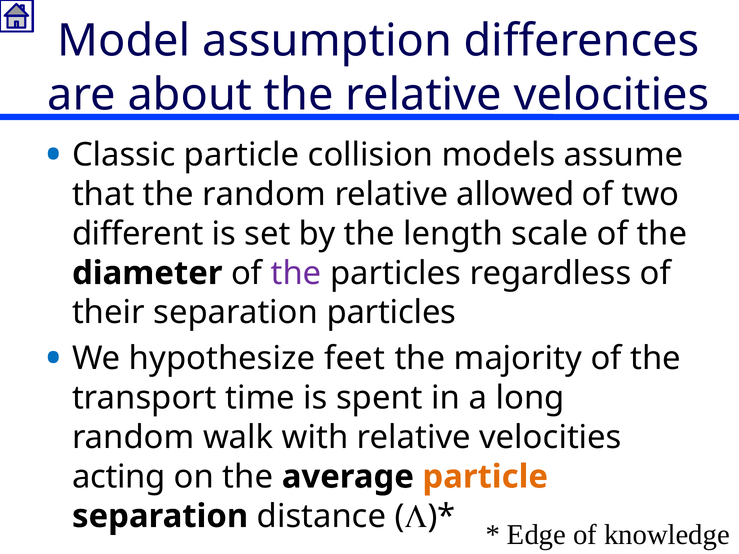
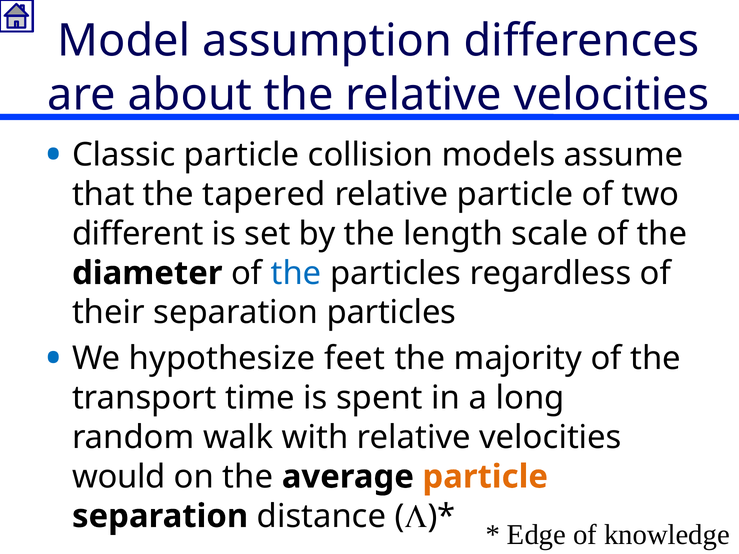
the random: random -> tapered
relative allowed: allowed -> particle
the at (296, 273) colour: purple -> blue
acting: acting -> would
